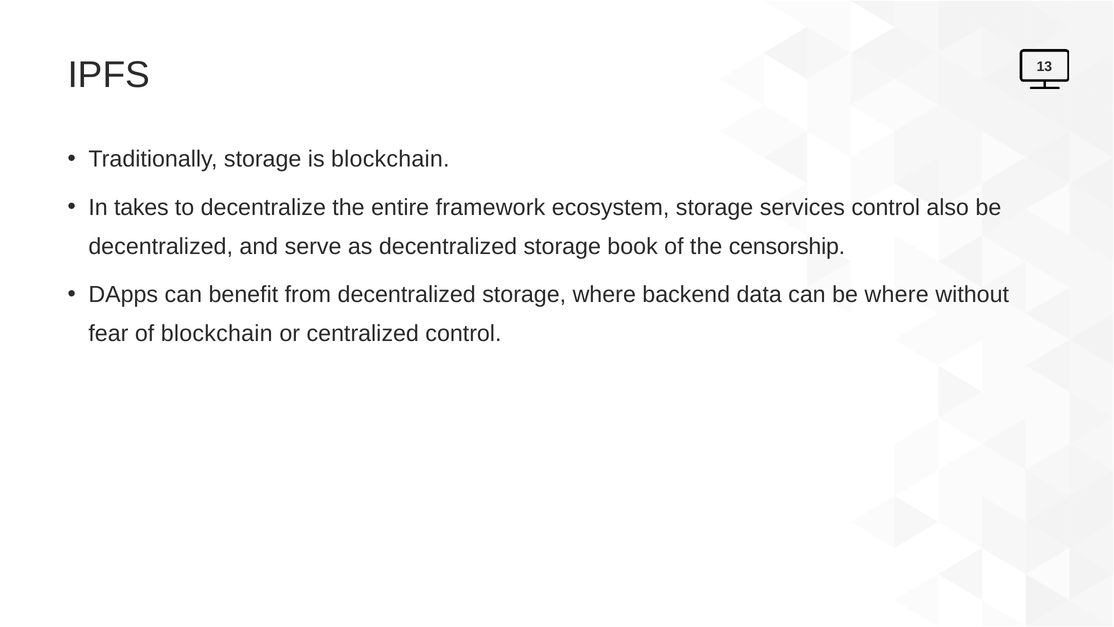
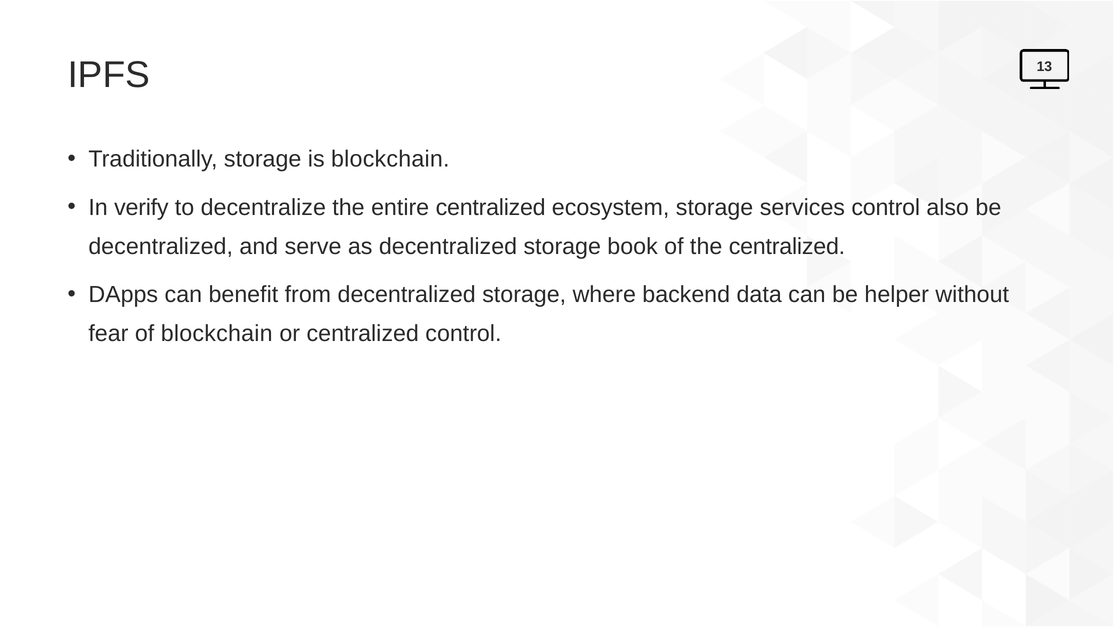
takes: takes -> verify
entire framework: framework -> centralized
the censorship: censorship -> centralized
be where: where -> helper
